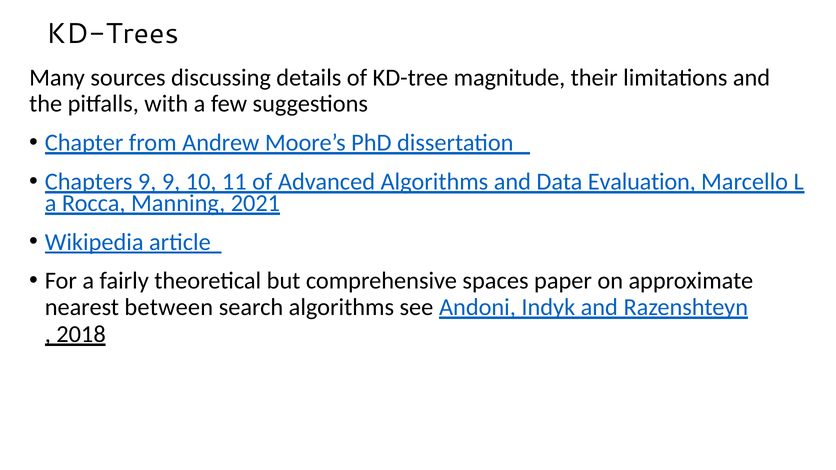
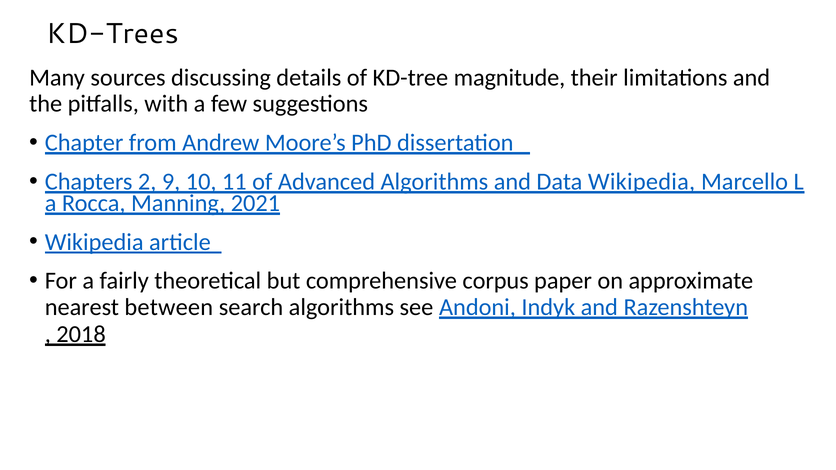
Chapters 9: 9 -> 2
Data Evaluation: Evaluation -> Wikipedia
spaces: spaces -> corpus
